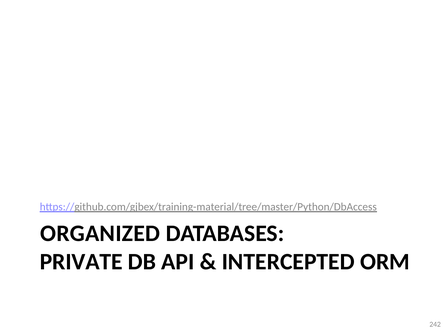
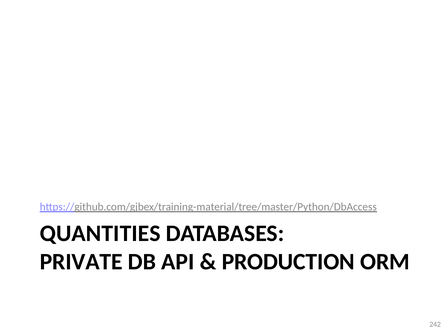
ORGANIZED: ORGANIZED -> QUANTITIES
INTERCEPTED: INTERCEPTED -> PRODUCTION
